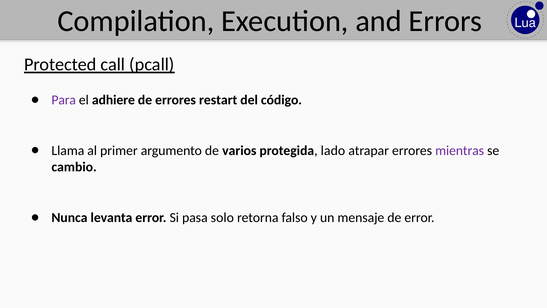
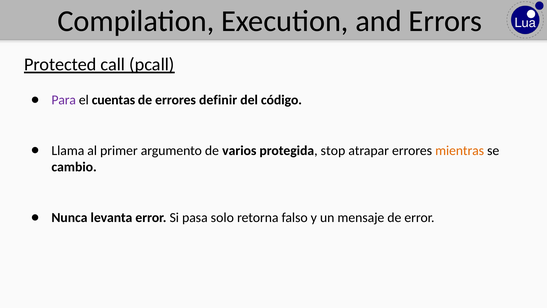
adhiere: adhiere -> cuentas
restart: restart -> definir
lado: lado -> stop
mientras colour: purple -> orange
